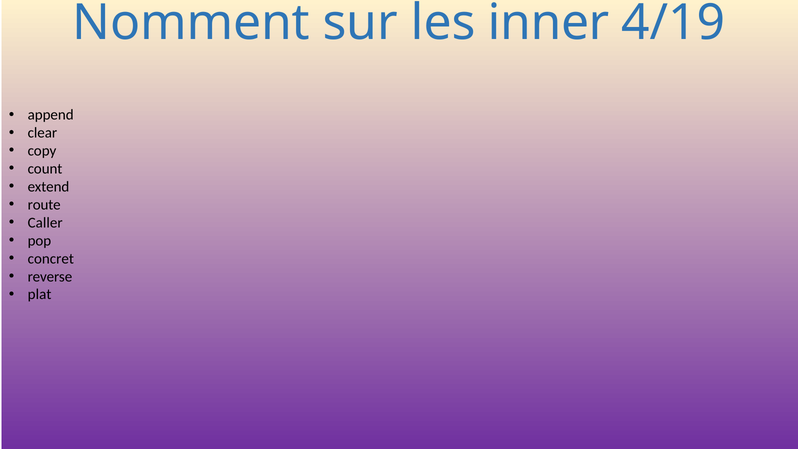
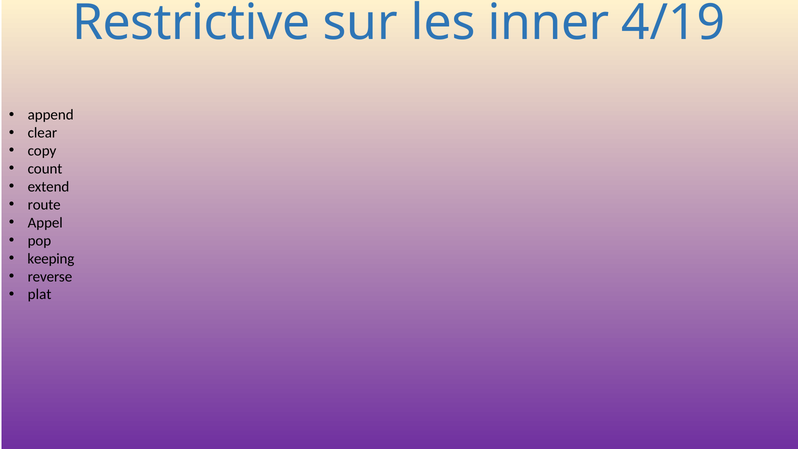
Nomment: Nomment -> Restrictive
Caller: Caller -> Appel
concret: concret -> keeping
